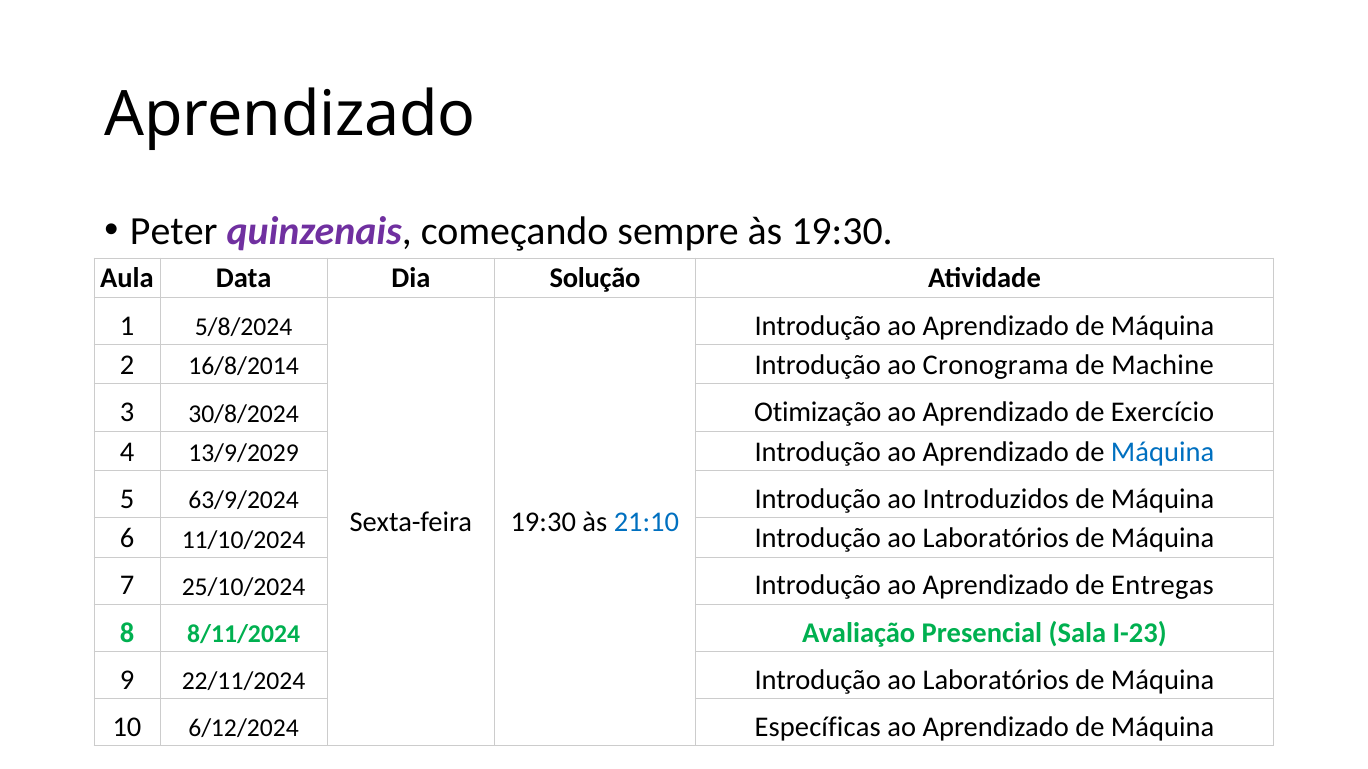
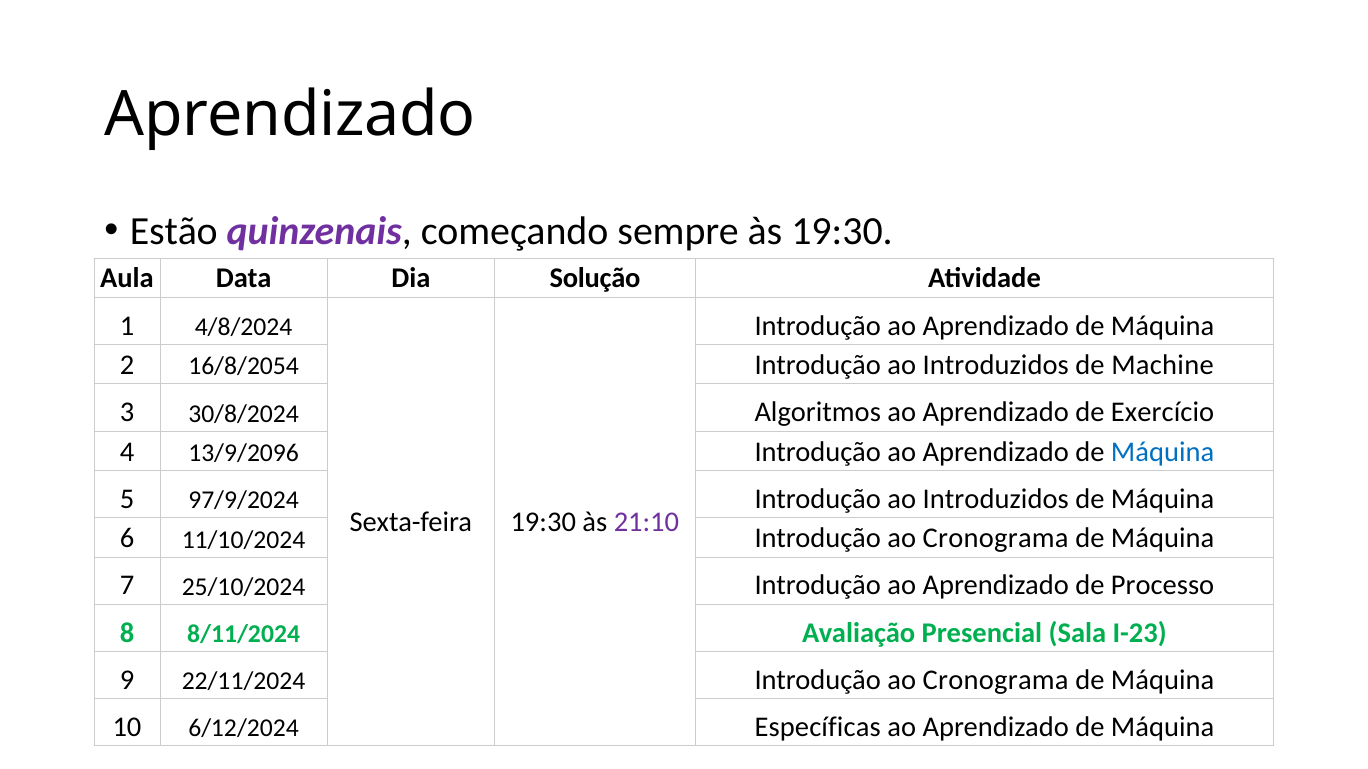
Peter: Peter -> Estão
5/8/2024: 5/8/2024 -> 4/8/2024
16/8/2014: 16/8/2014 -> 16/8/2054
Cronograma at (996, 365): Cronograma -> Introduzidos
Otimização: Otimização -> Algoritmos
13/9/2029: 13/9/2029 -> 13/9/2096
63/9/2024: 63/9/2024 -> 97/9/2024
21:10 colour: blue -> purple
11/10/2024 Introdução ao Laboratórios: Laboratórios -> Cronograma
Entregas: Entregas -> Processo
22/11/2024 Introdução ao Laboratórios: Laboratórios -> Cronograma
